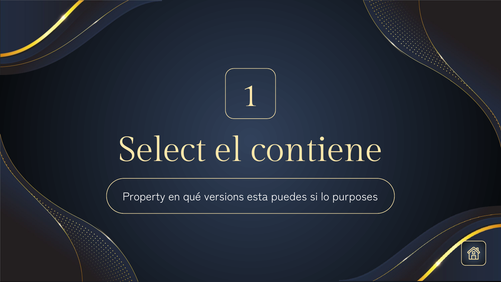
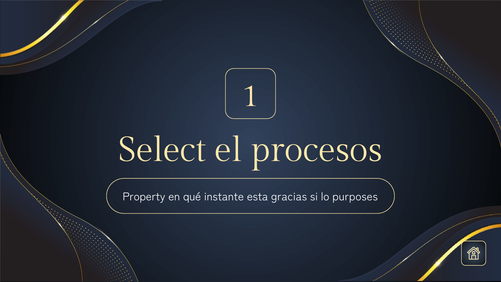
contiene: contiene -> procesos
versions: versions -> instante
puedes: puedes -> gracias
